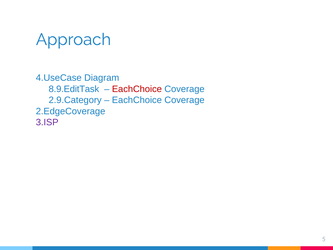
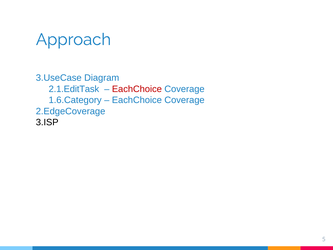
4.UseCase: 4.UseCase -> 3.UseCase
8.9.EditTask: 8.9.EditTask -> 2.1.EditTask
2.9.Category: 2.9.Category -> 1.6.Category
3.ISP colour: purple -> black
